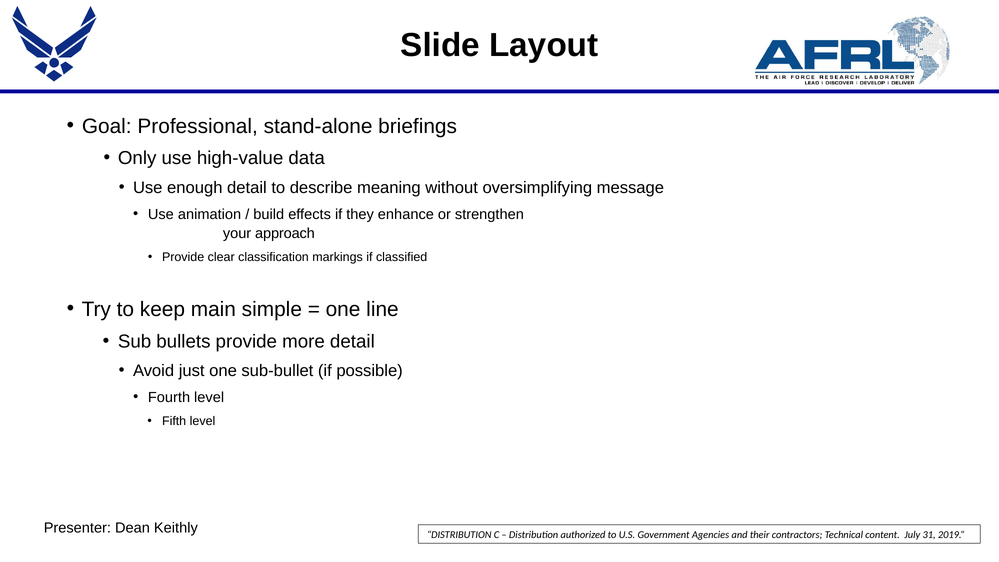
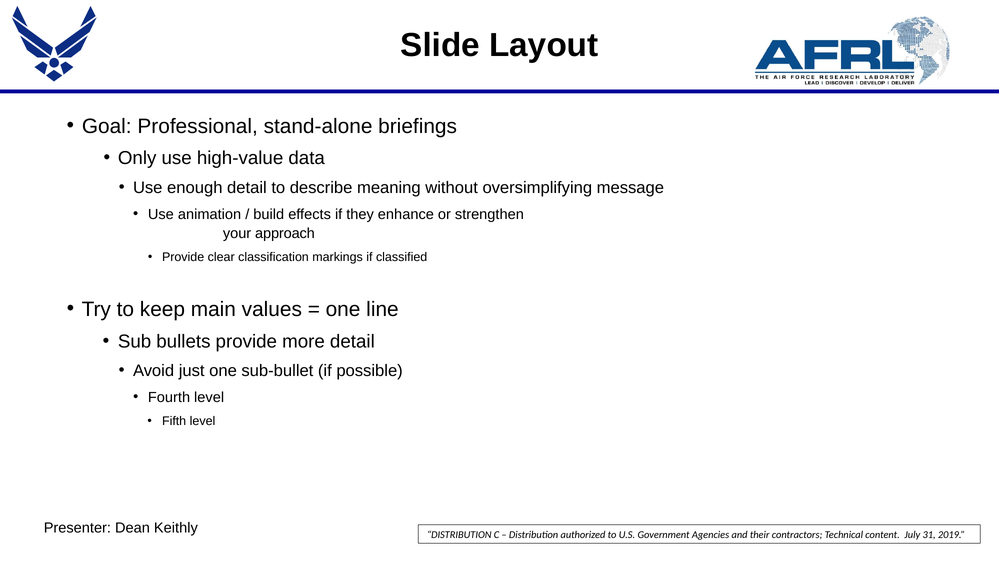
simple: simple -> values
